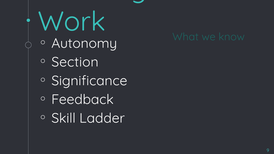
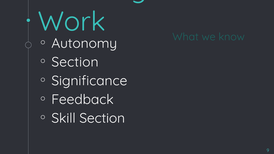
Skill Ladder: Ladder -> Section
